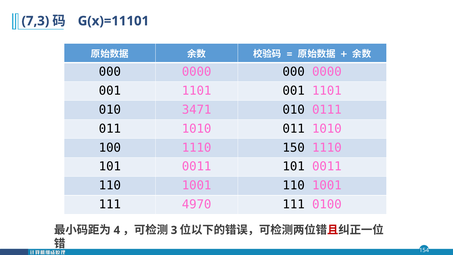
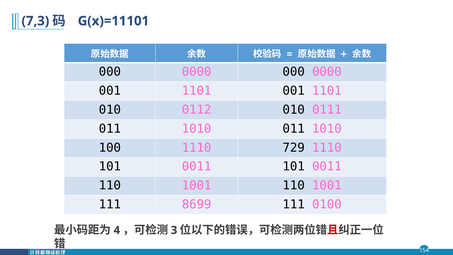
3471: 3471 -> 0112
150: 150 -> 729
4970: 4970 -> 8699
